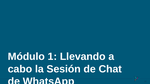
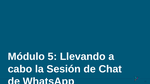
1: 1 -> 5
